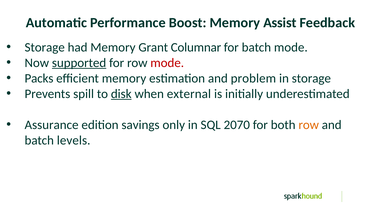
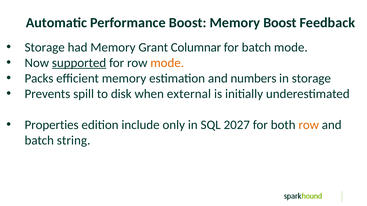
Memory Assist: Assist -> Boost
mode at (167, 63) colour: red -> orange
problem: problem -> numbers
disk underline: present -> none
Assurance: Assurance -> Properties
savings: savings -> include
2070: 2070 -> 2027
levels: levels -> string
